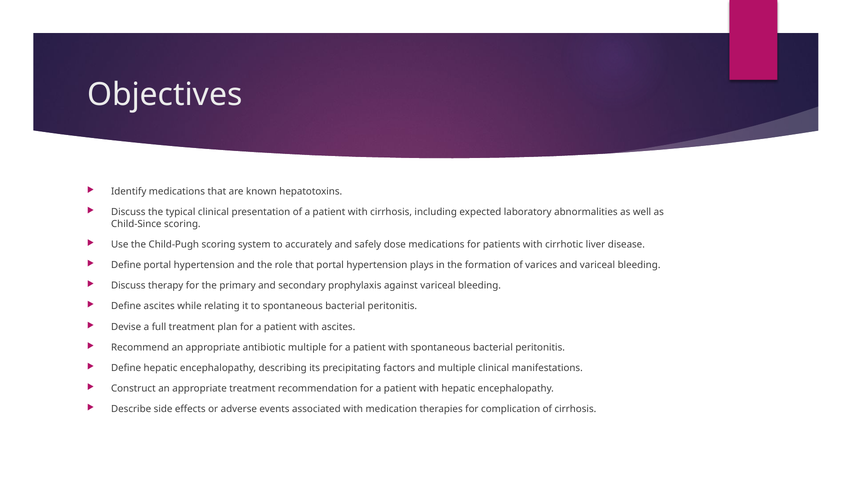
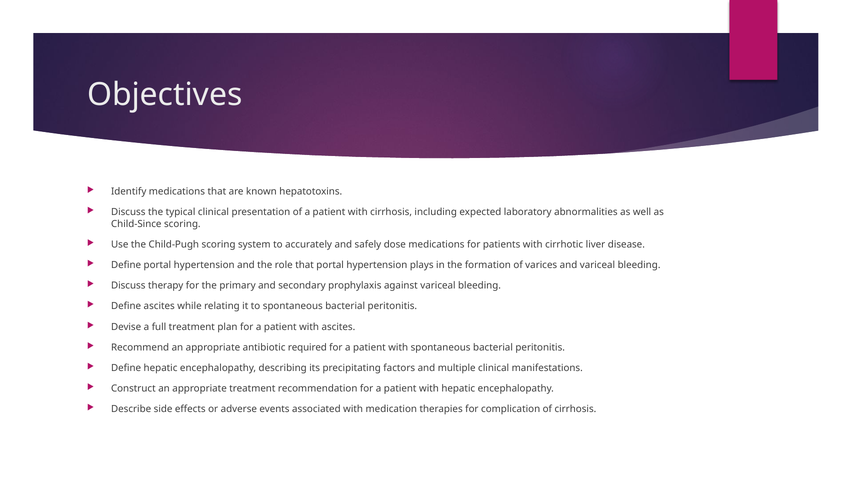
antibiotic multiple: multiple -> required
